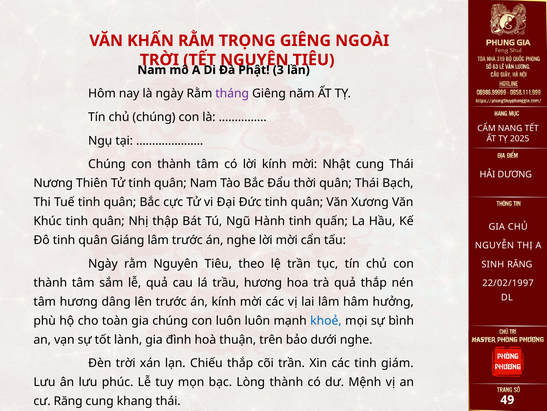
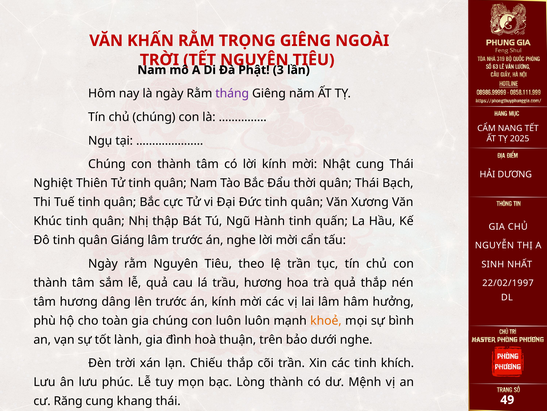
Nương: Nương -> Nghiệt
SINH RĂNG: RĂNG -> NHẤT
khoẻ colour: blue -> orange
giám: giám -> khích
